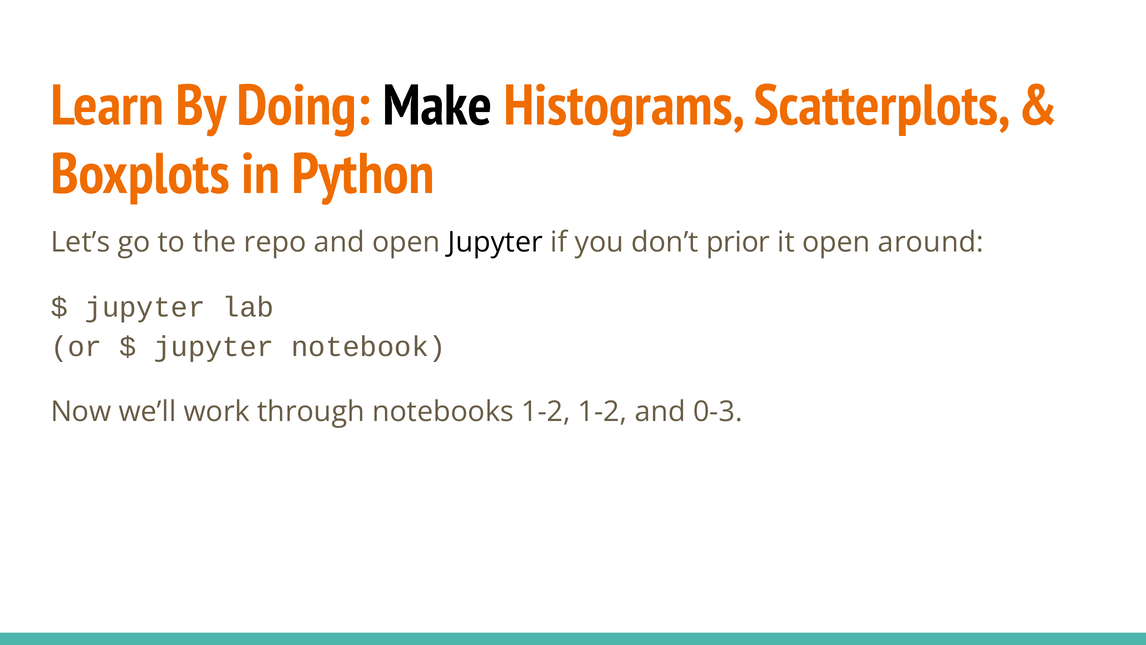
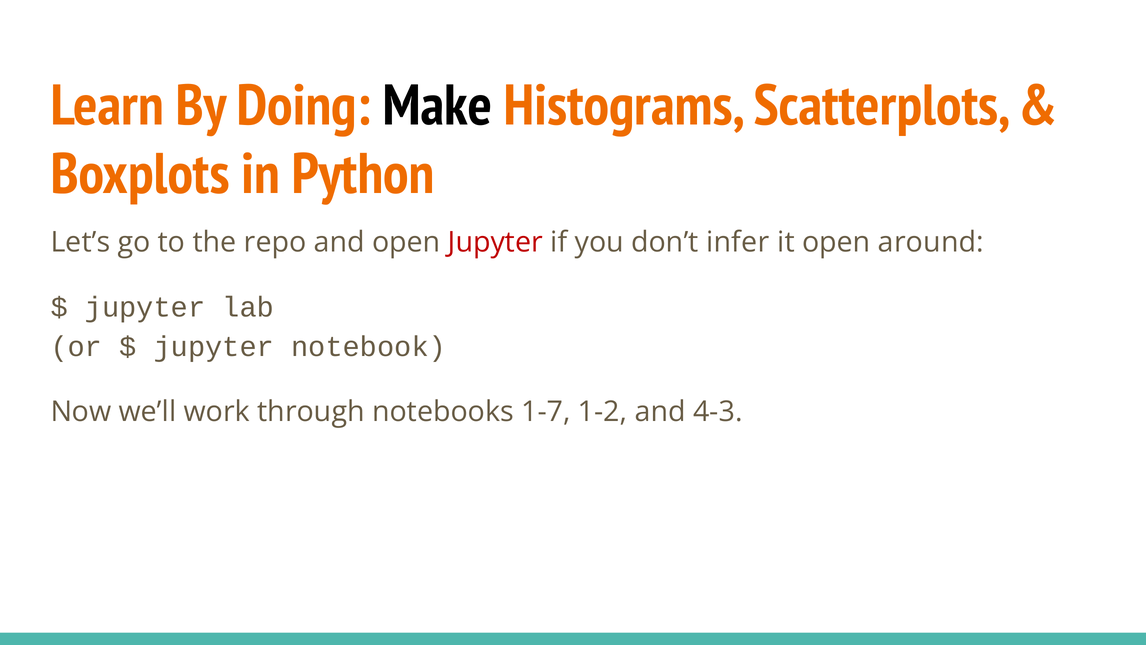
Jupyter at (495, 242) colour: black -> red
prior: prior -> infer
notebooks 1-2: 1-2 -> 1-7
0-3: 0-3 -> 4-3
